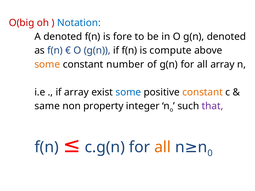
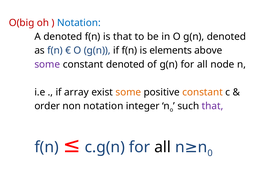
is fore: fore -> that
compute: compute -> elements
some at (47, 64) colour: orange -> purple
constant number: number -> denoted
all array: array -> node
some at (128, 92) colour: blue -> orange
same: same -> order
non property: property -> notation
all at (163, 147) colour: orange -> black
